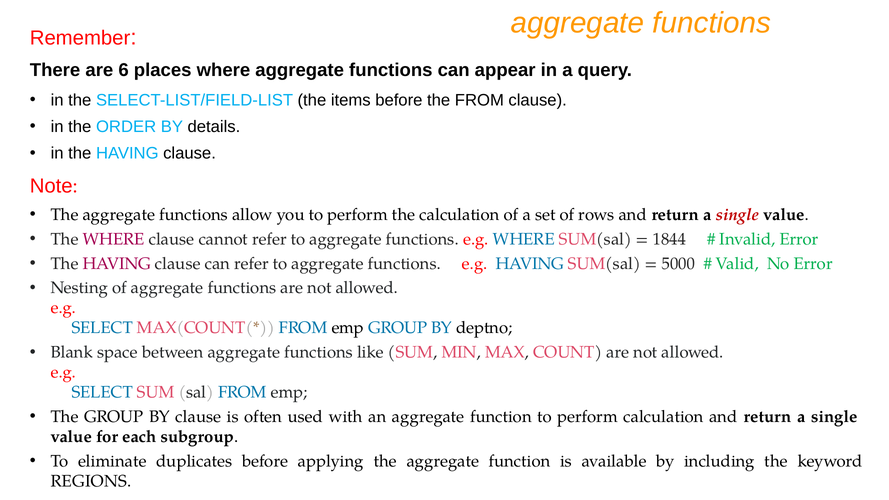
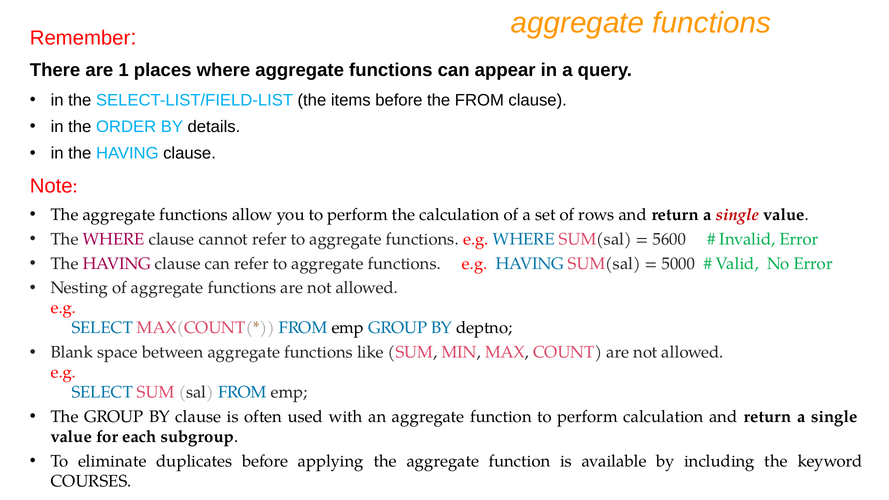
6: 6 -> 1
1844: 1844 -> 5600
REGIONS: REGIONS -> COURSES
